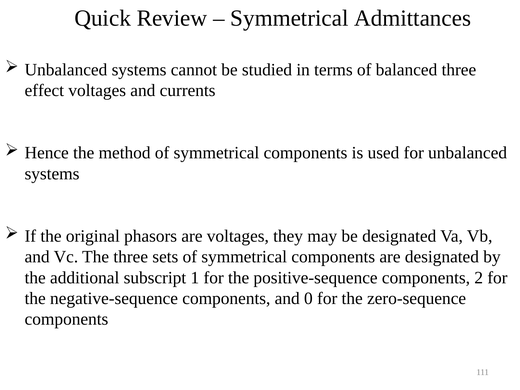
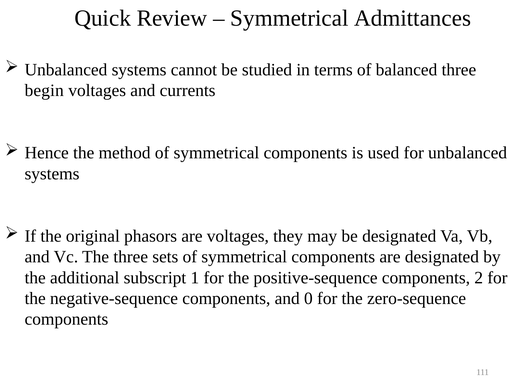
effect: effect -> begin
